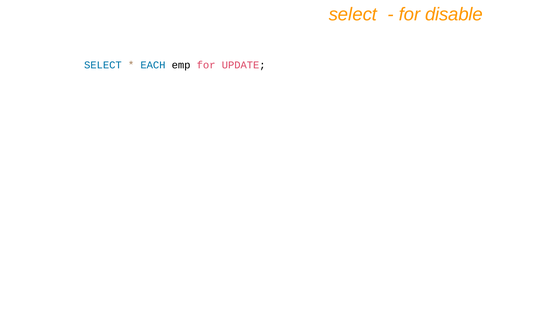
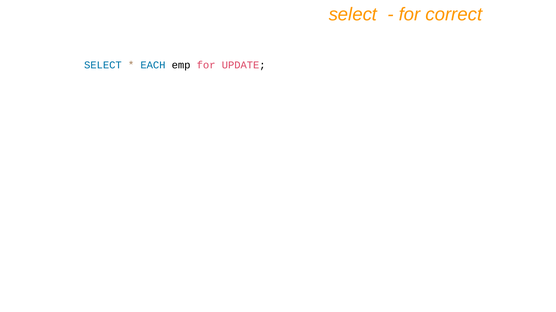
disable: disable -> correct
